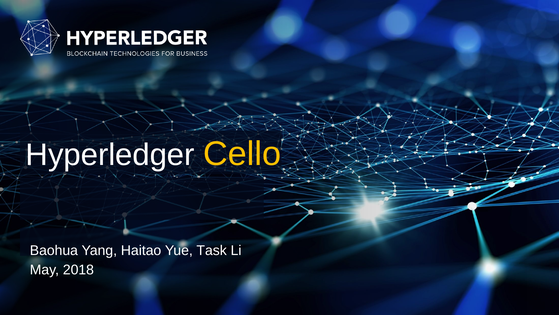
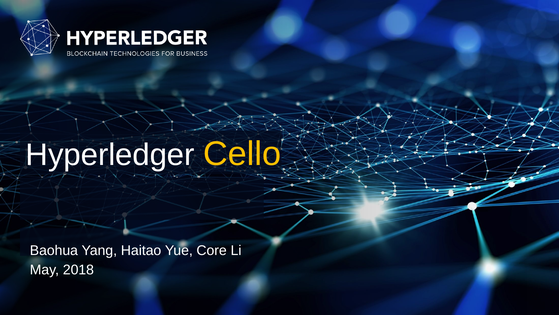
Task: Task -> Core
